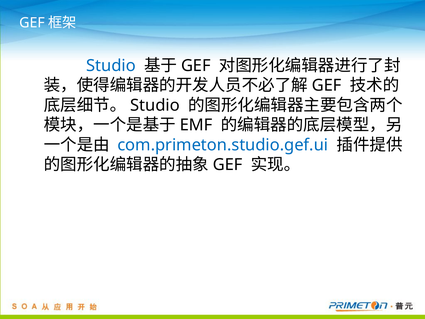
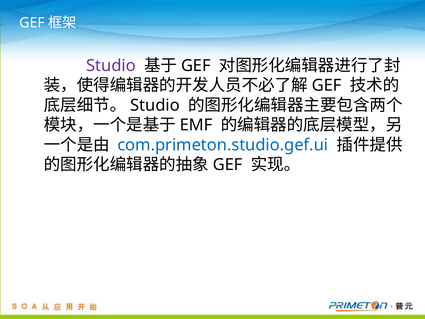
Studio at (111, 66) colour: blue -> purple
